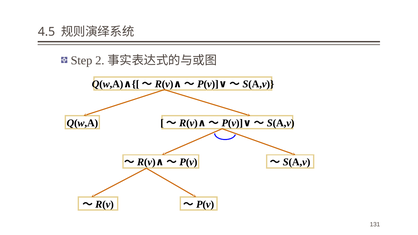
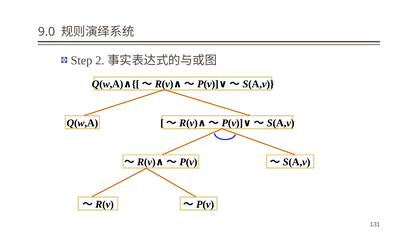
4.5: 4.5 -> 9.0
